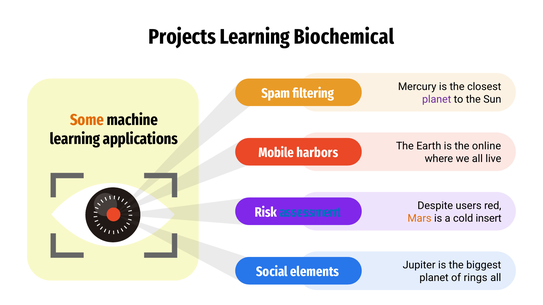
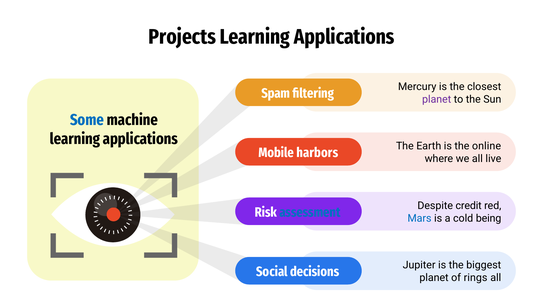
Biochemical at (344, 37): Biochemical -> Applications
Some colour: orange -> blue
users: users -> credit
Mars colour: orange -> blue
insert: insert -> being
elements: elements -> decisions
